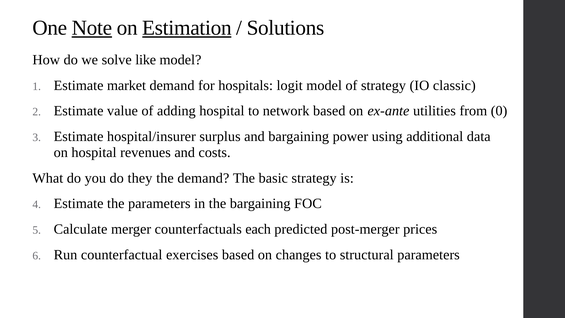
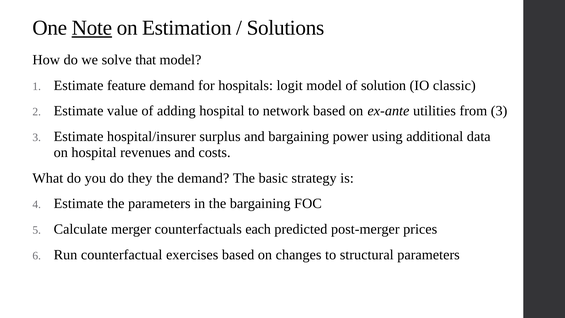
Estimation underline: present -> none
like: like -> that
market: market -> feature
of strategy: strategy -> solution
from 0: 0 -> 3
